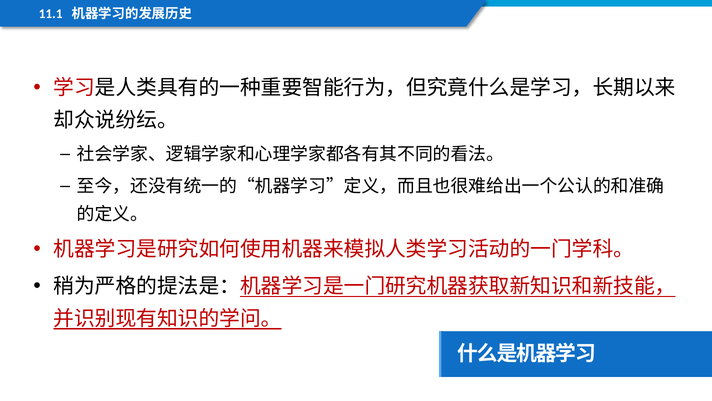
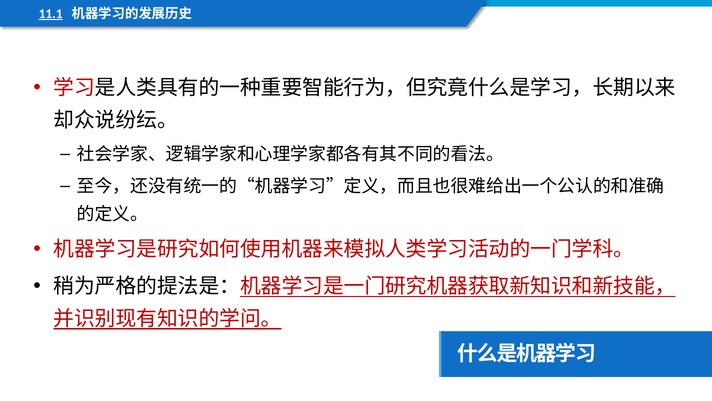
11.1 underline: none -> present
